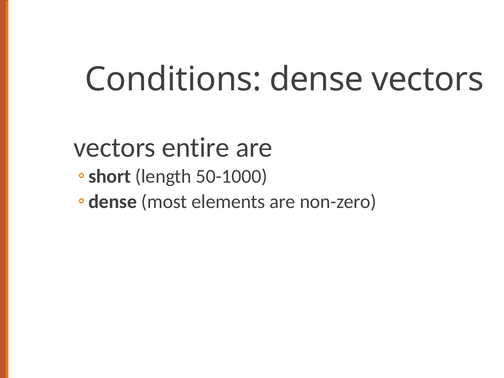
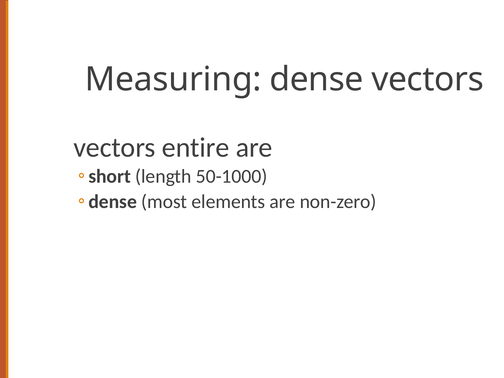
Conditions: Conditions -> Measuring
